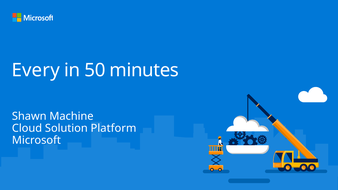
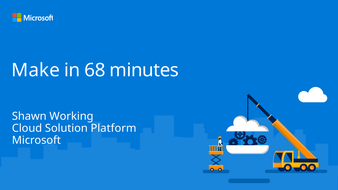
Every: Every -> Make
50: 50 -> 68
Machine: Machine -> Working
